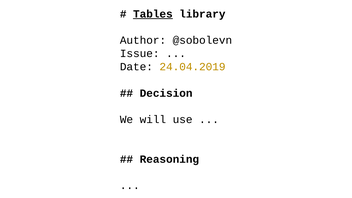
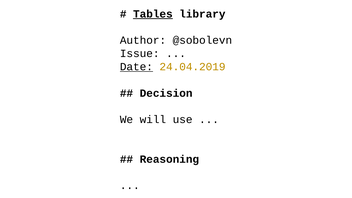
Date underline: none -> present
